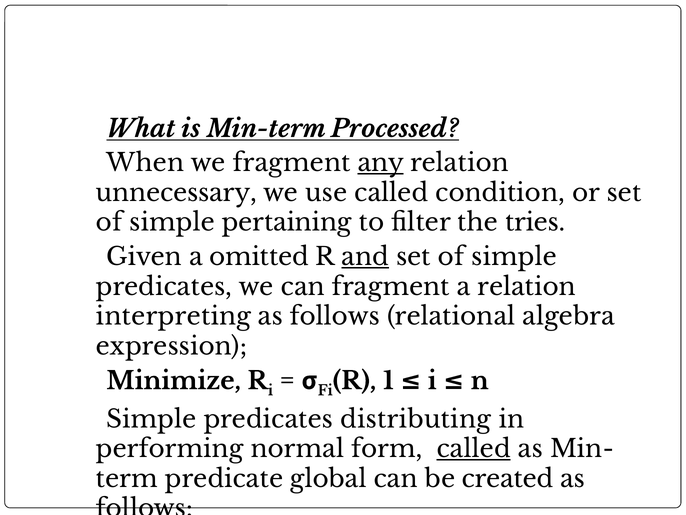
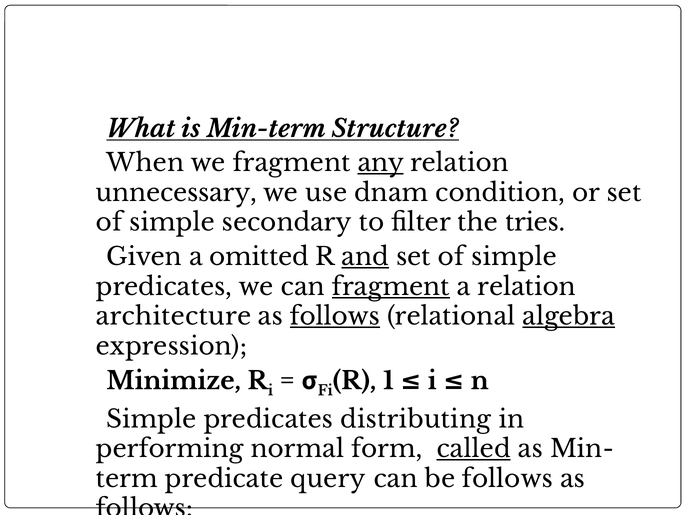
Processed: Processed -> Structure
use called: called -> dnam
pertaining: pertaining -> secondary
fragment at (391, 287) underline: none -> present
interpreting: interpreting -> architecture
follows at (335, 316) underline: none -> present
algebra underline: none -> present
global: global -> query
be created: created -> follows
